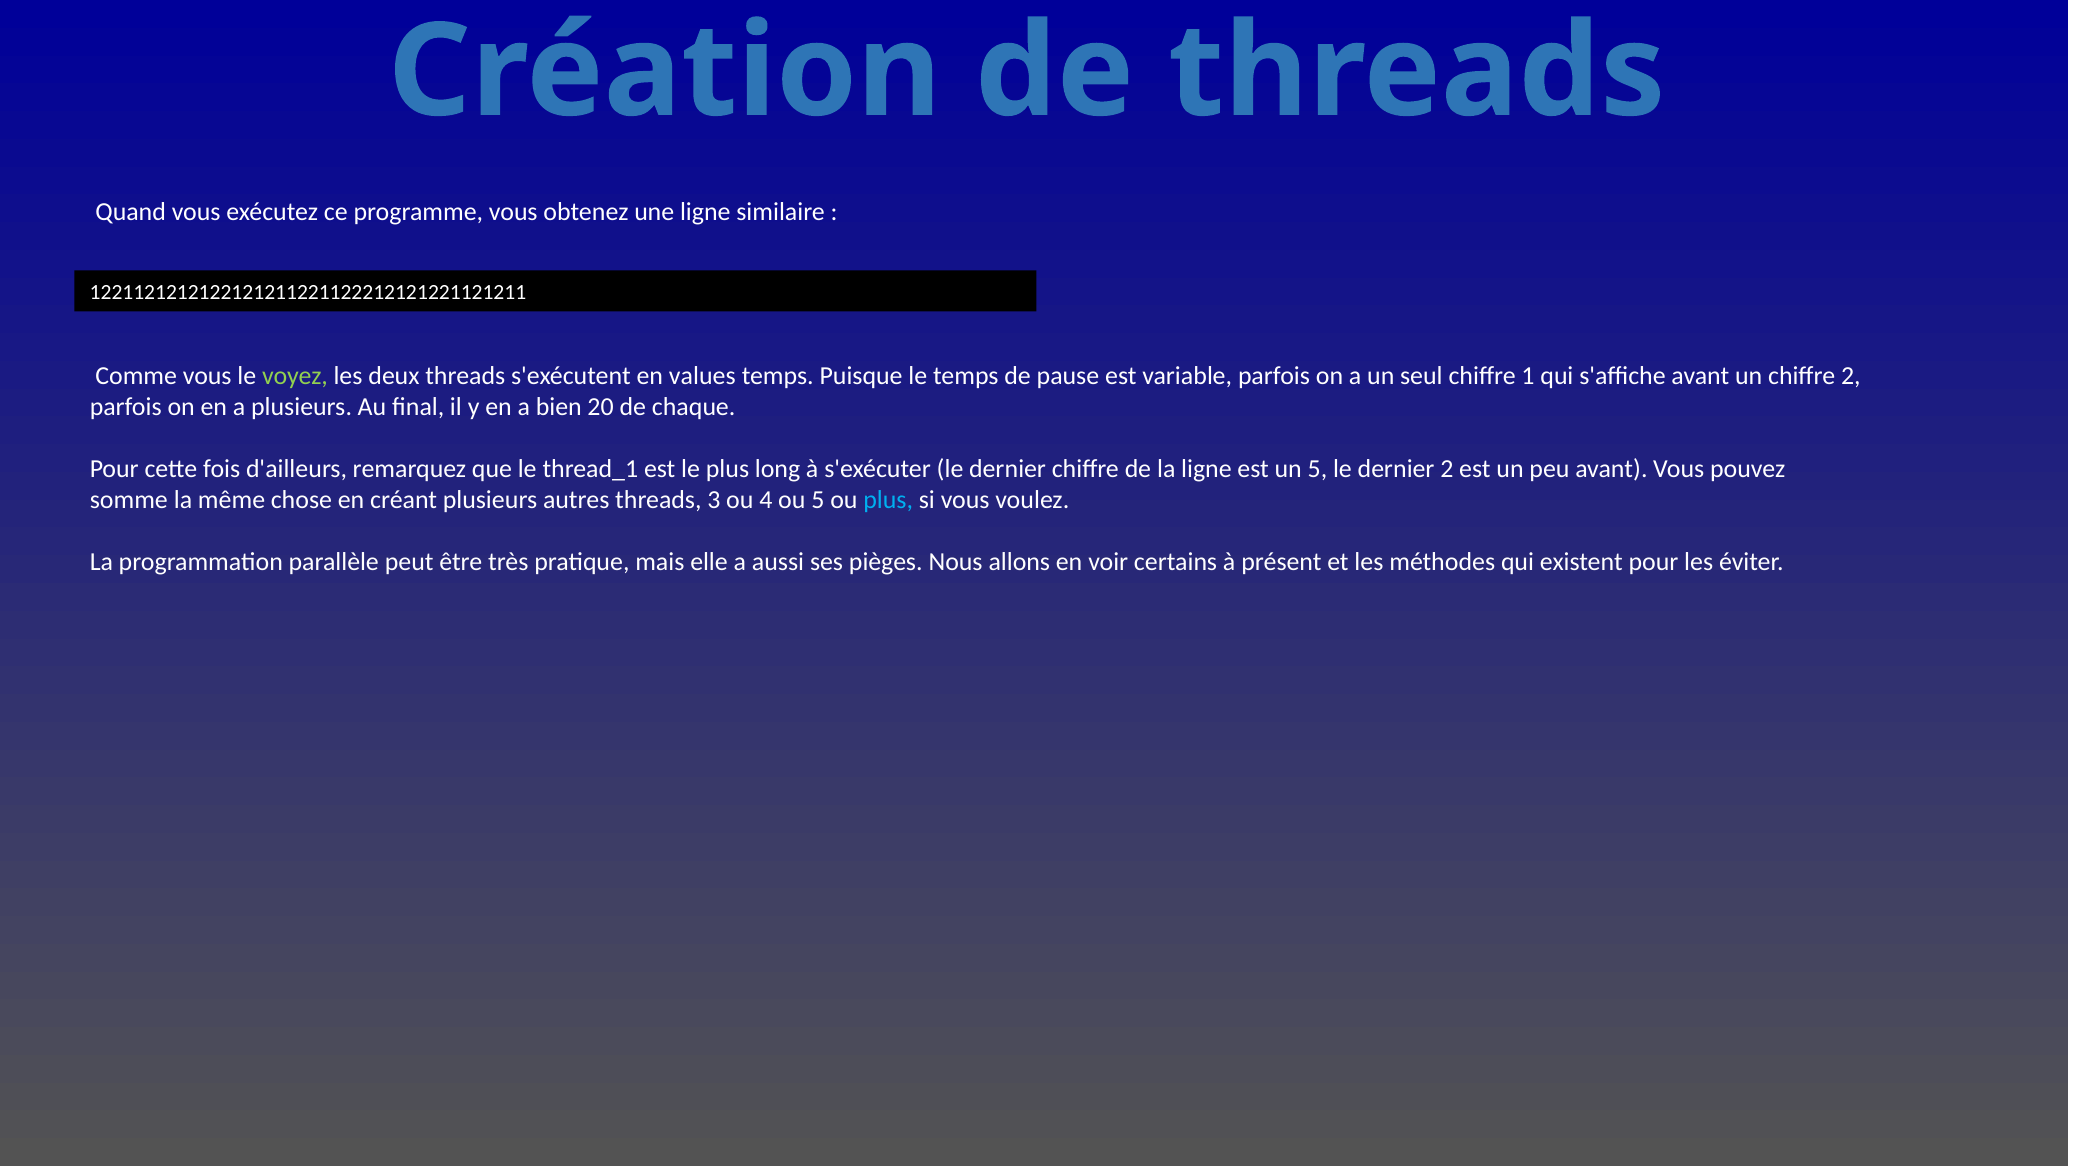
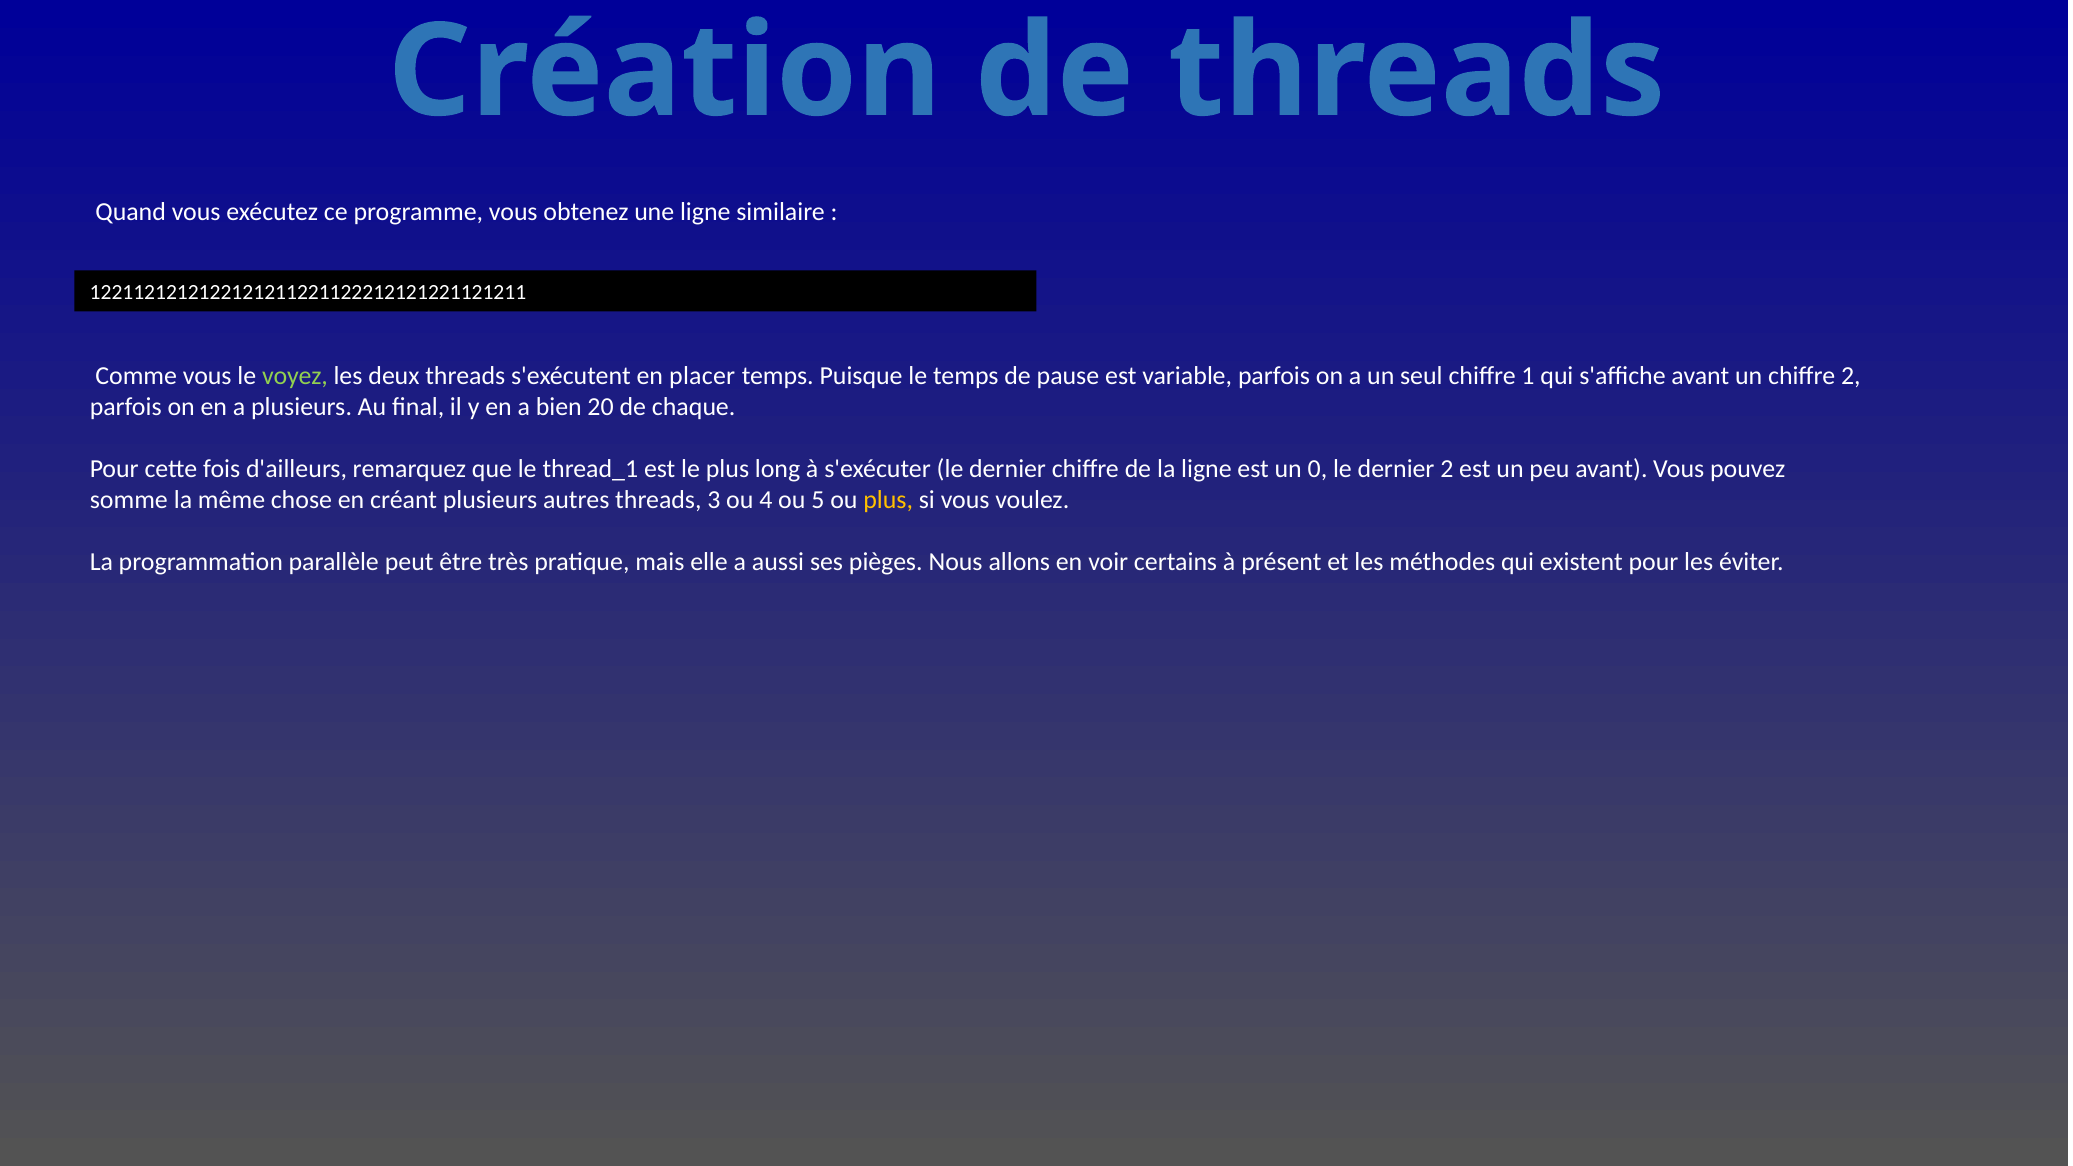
values: values -> placer
un 5: 5 -> 0
plus at (888, 500) colour: light blue -> yellow
